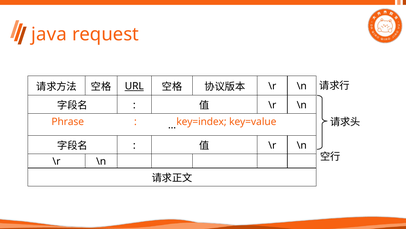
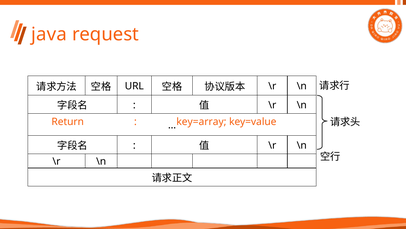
URL underline: present -> none
Phrase: Phrase -> Return
key=index: key=index -> key=array
